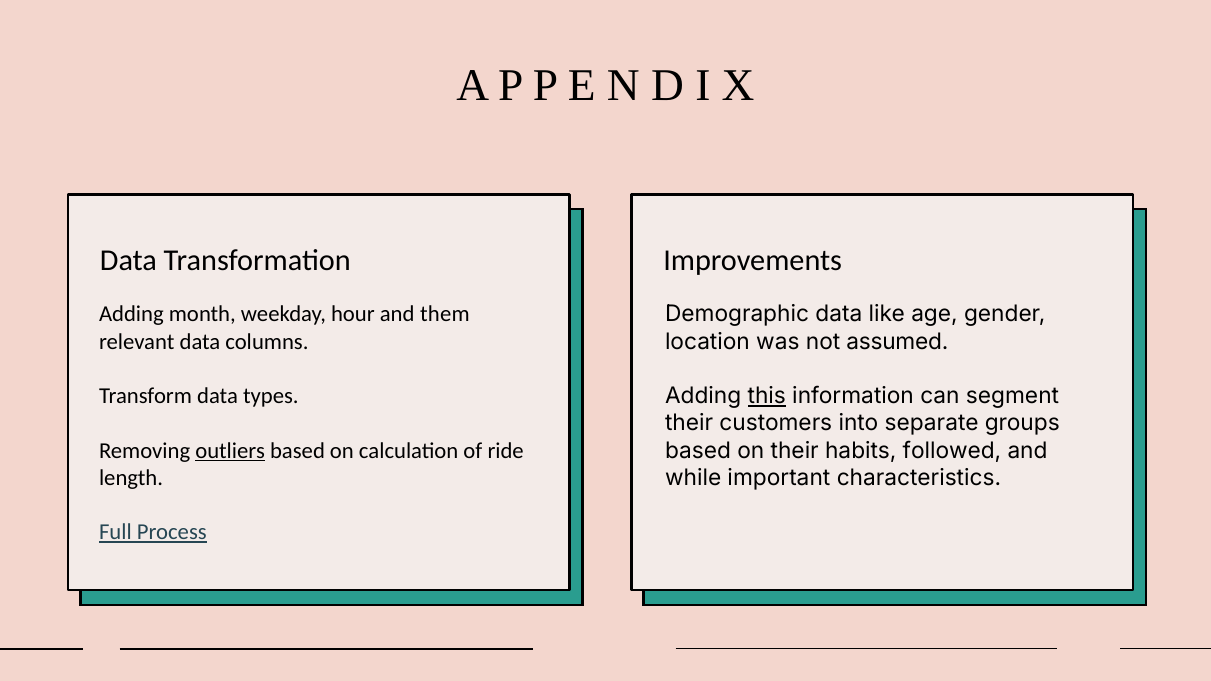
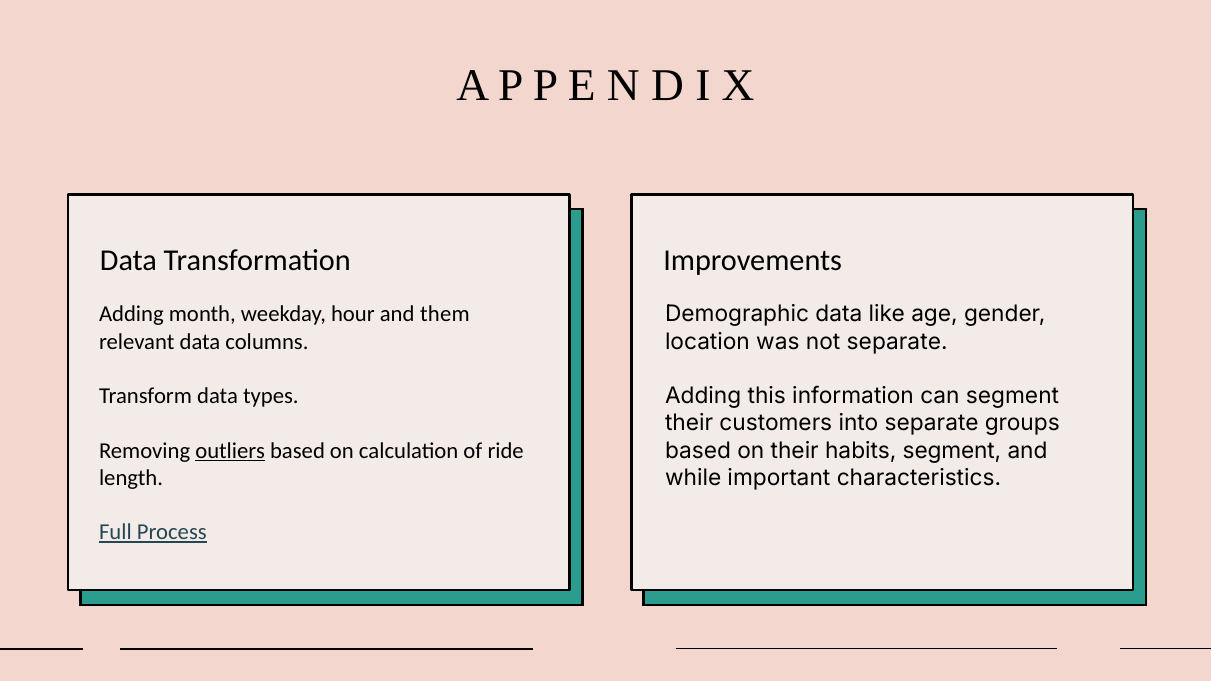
not assumed: assumed -> separate
this underline: present -> none
habits followed: followed -> segment
